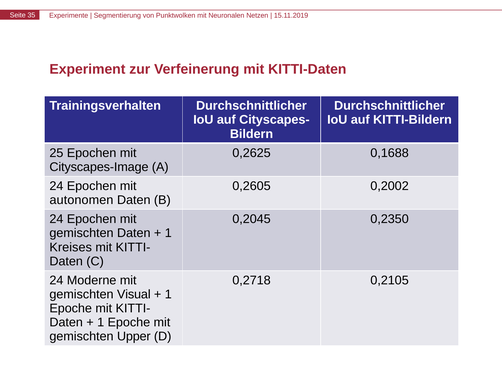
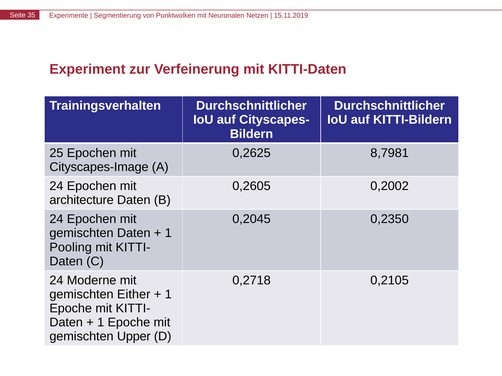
0,1688: 0,1688 -> 8,7981
autonomen: autonomen -> architecture
Kreises: Kreises -> Pooling
Visual: Visual -> Either
